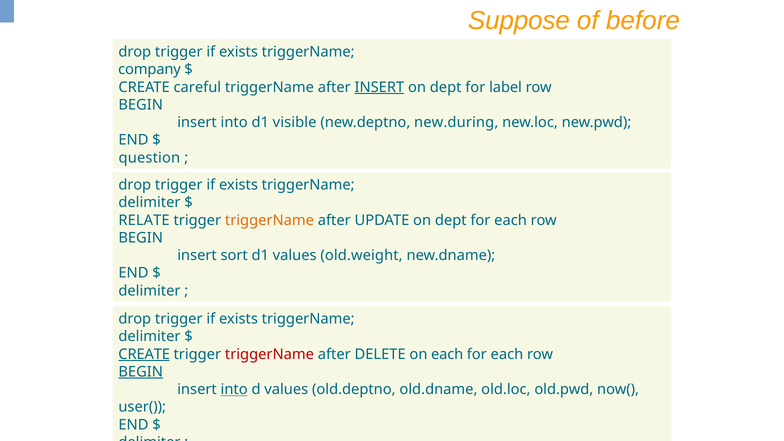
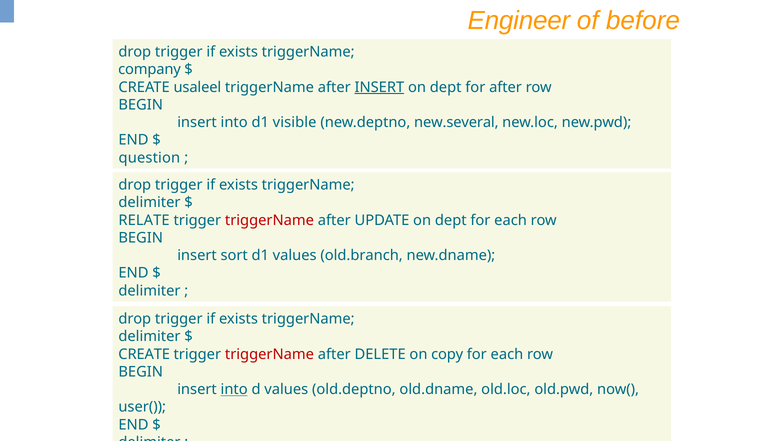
Suppose: Suppose -> Engineer
careful: careful -> usaleel
for label: label -> after
new.during: new.during -> new.several
triggerName at (269, 220) colour: orange -> red
old.weight: old.weight -> old.branch
CREATE at (144, 354) underline: present -> none
on each: each -> copy
BEGIN at (141, 372) underline: present -> none
